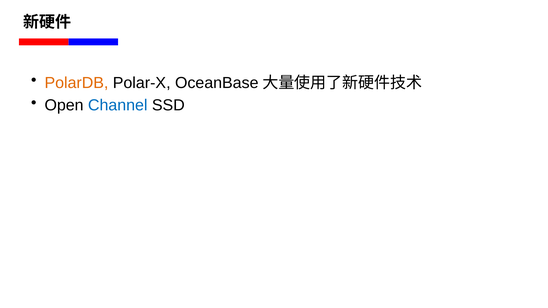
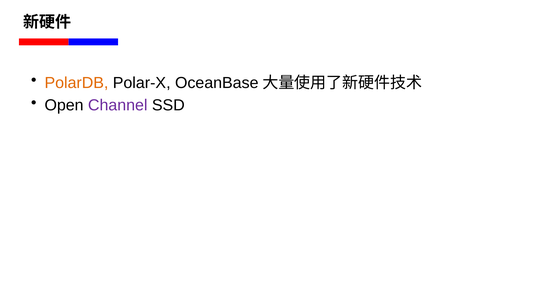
Channel colour: blue -> purple
